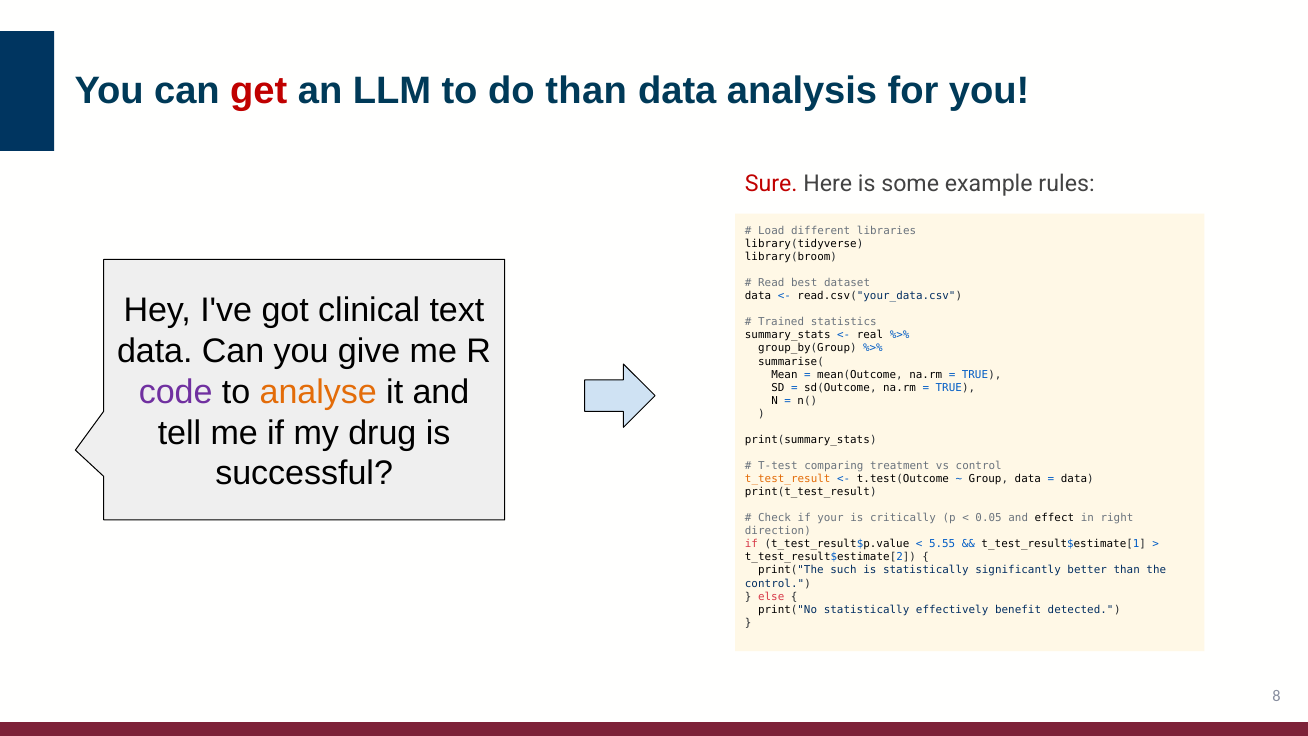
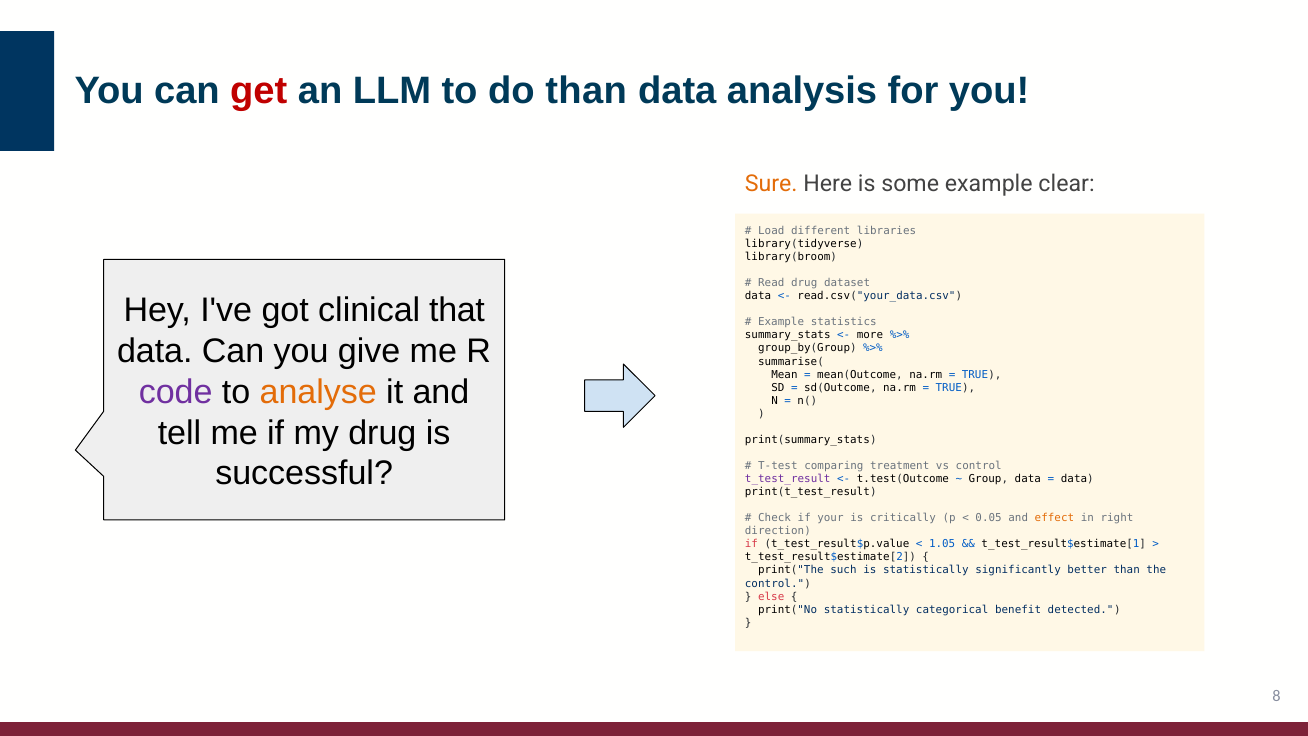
Sure colour: red -> orange
rules: rules -> clear
Read best: best -> drug
text: text -> that
Trained at (781, 322): Trained -> Example
real: real -> more
t_test_result colour: orange -> purple
effect colour: black -> orange
5.55: 5.55 -> 1.05
effectively: effectively -> categorical
